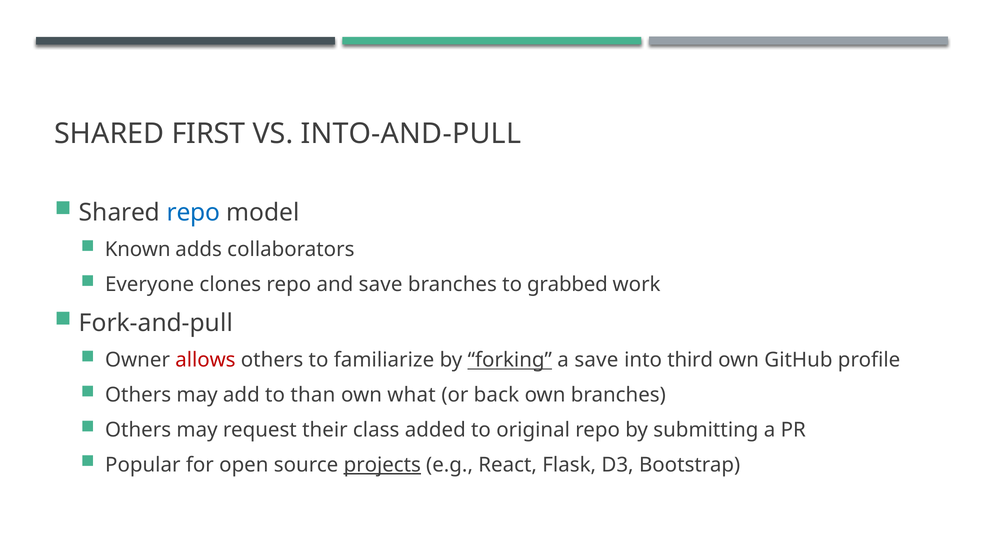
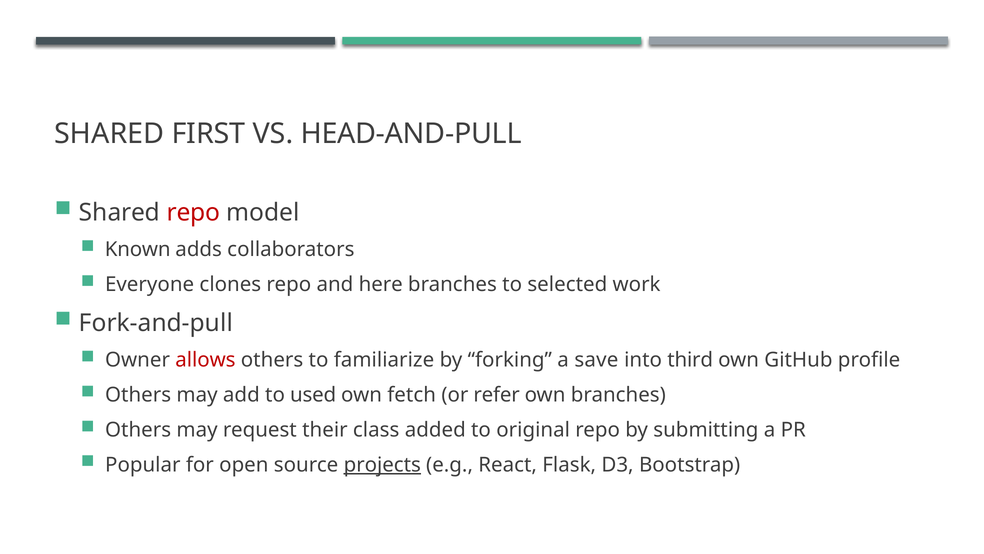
INTO-AND-PULL: INTO-AND-PULL -> HEAD-AND-PULL
repo at (193, 212) colour: blue -> red
and save: save -> here
grabbed: grabbed -> selected
forking underline: present -> none
than: than -> used
what: what -> fetch
back: back -> refer
